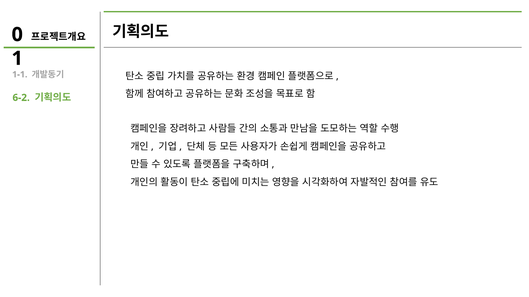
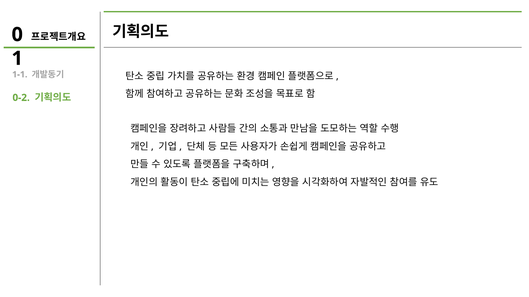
6-2: 6-2 -> 0-2
